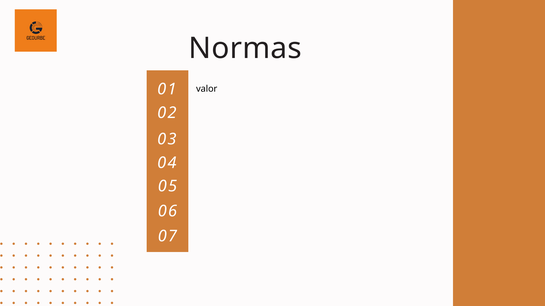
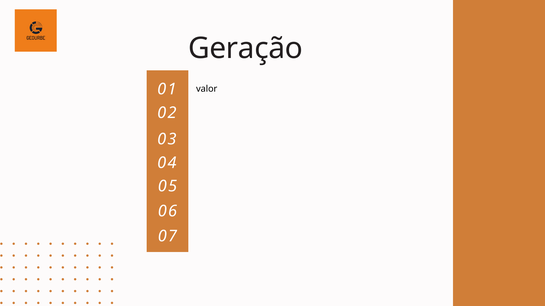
Normas: Normas -> Geração
